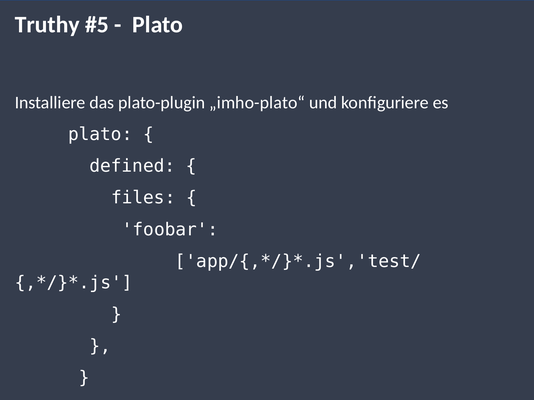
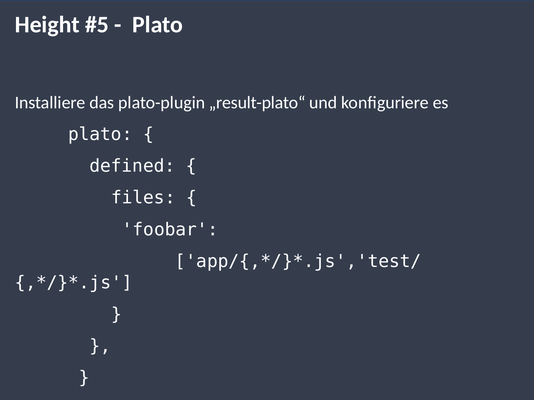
Truthy: Truthy -> Height
„imho-plato“: „imho-plato“ -> „result-plato“
